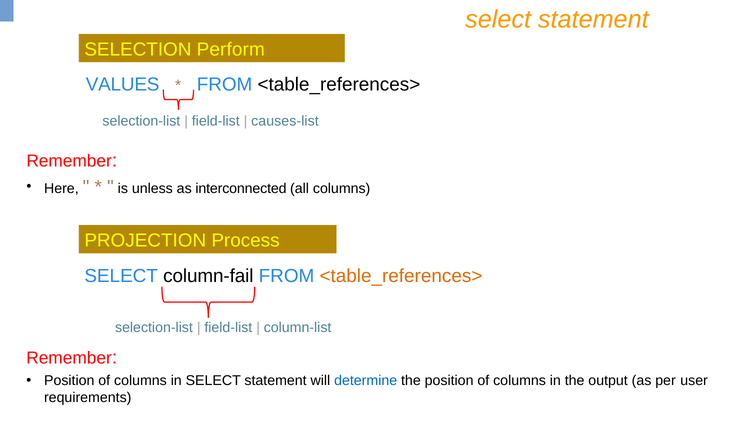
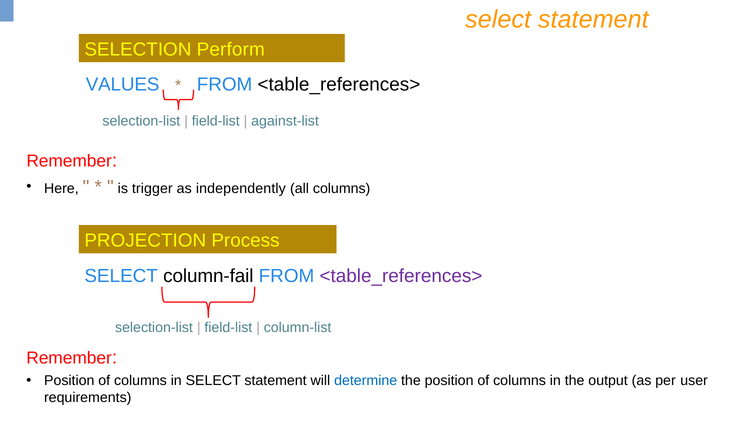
causes-list: causes-list -> against-list
unless: unless -> trigger
interconnected: interconnected -> independently
<table_references> at (401, 276) colour: orange -> purple
